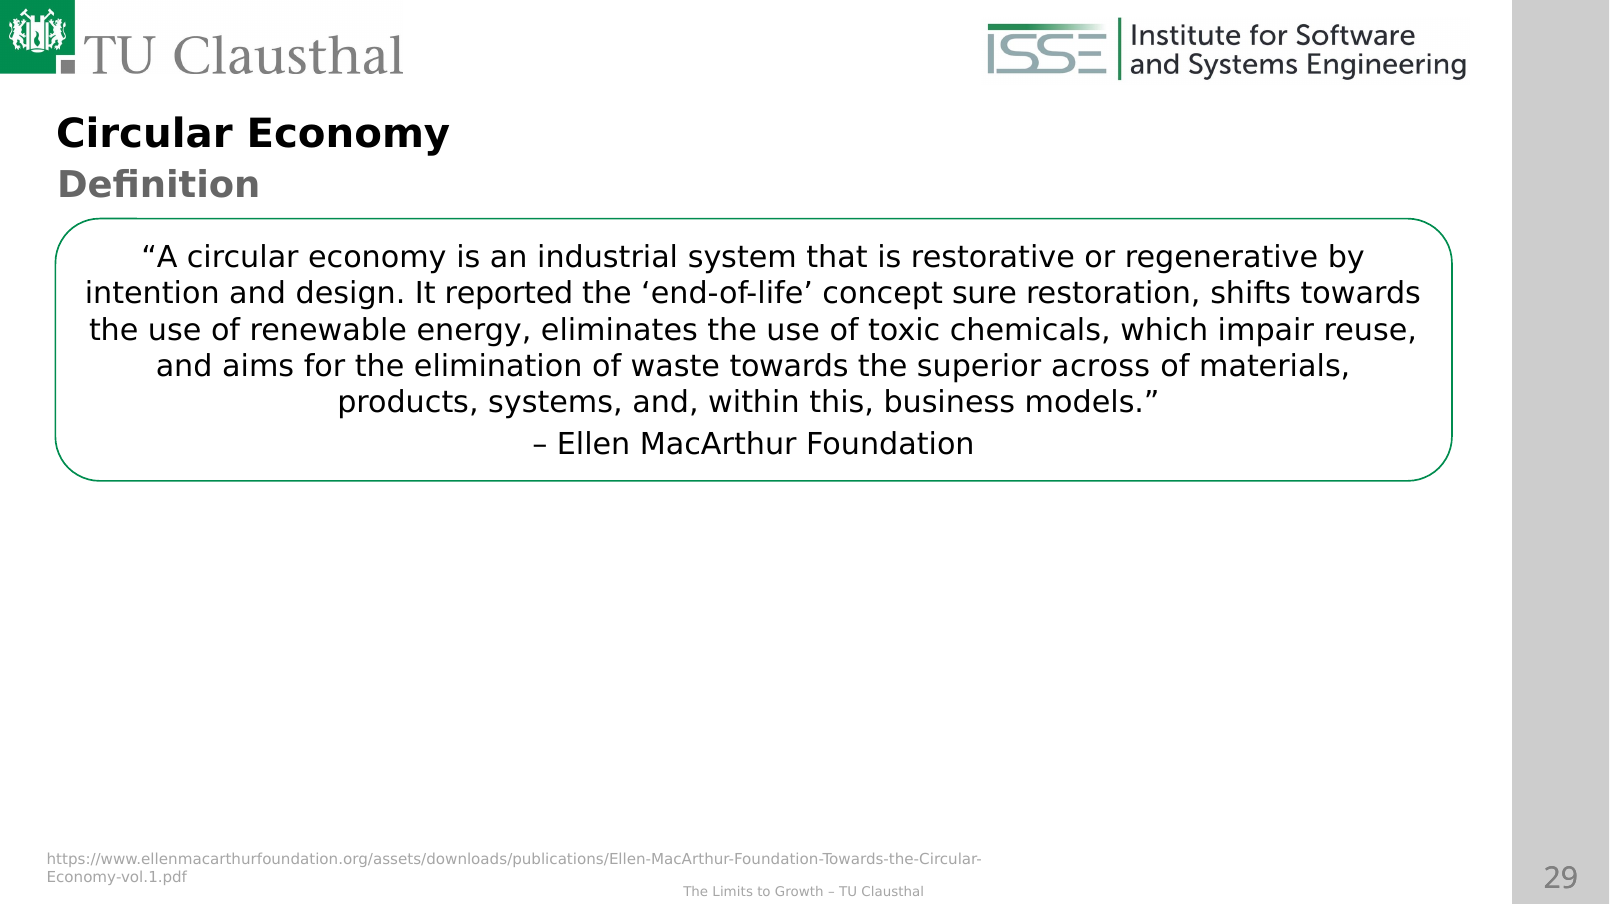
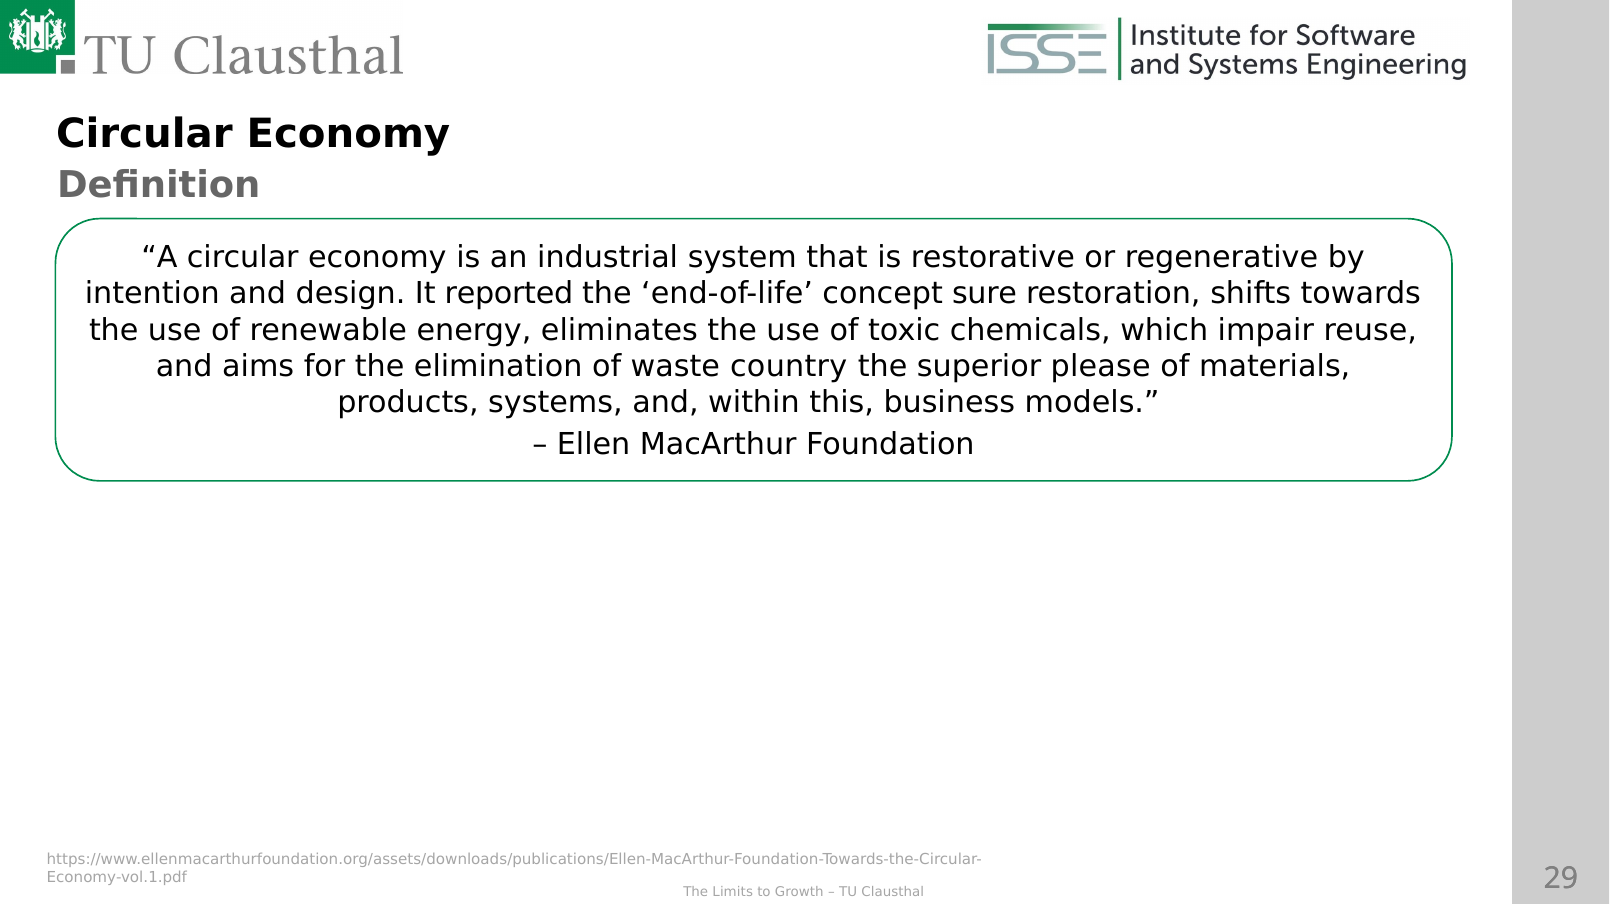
waste towards: towards -> country
across: across -> please
